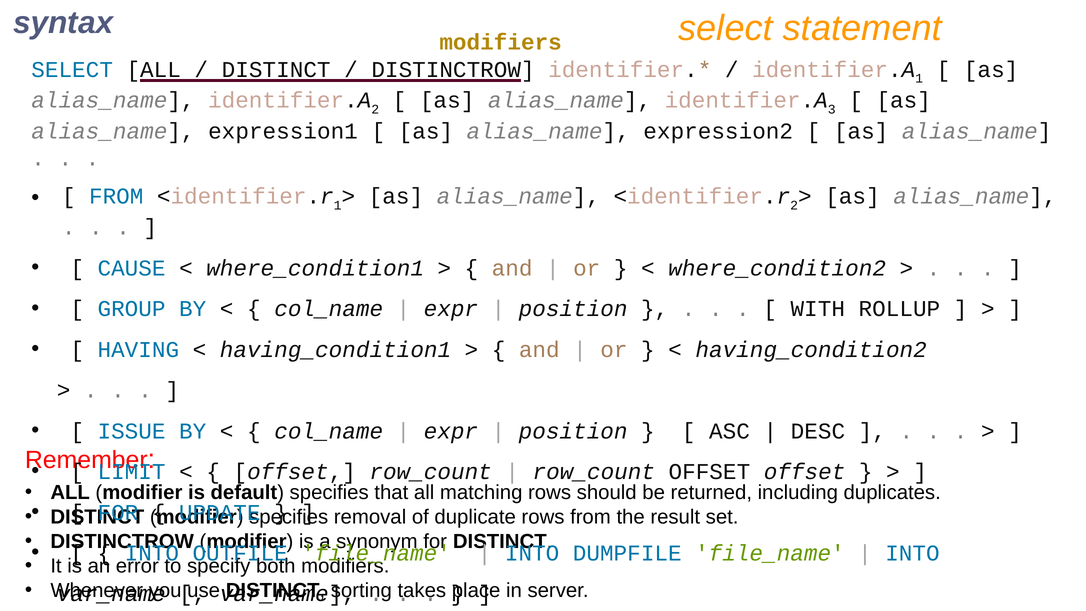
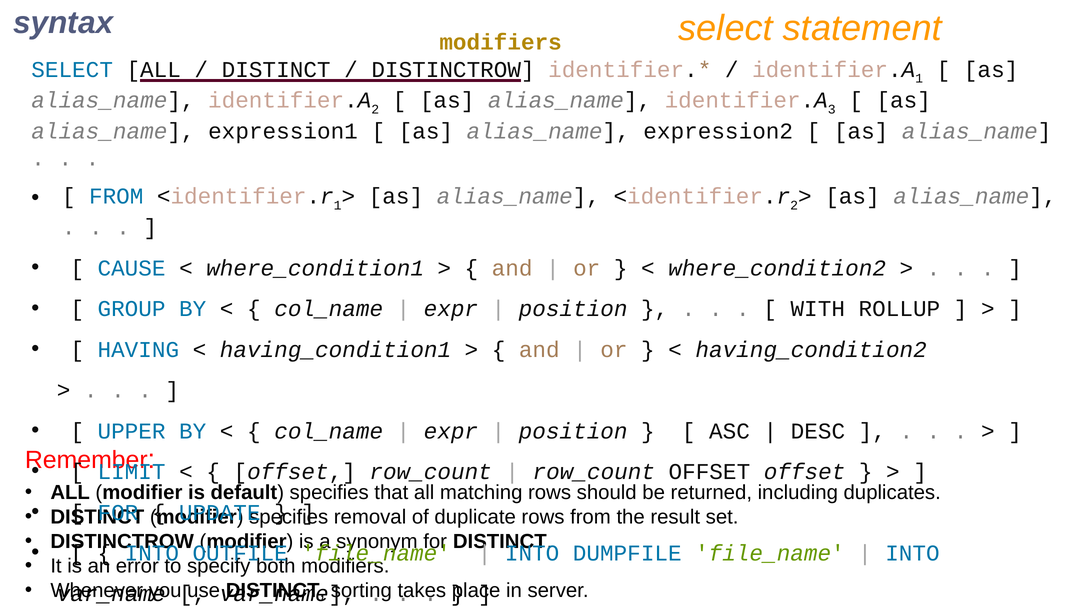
ISSUE: ISSUE -> UPPER
